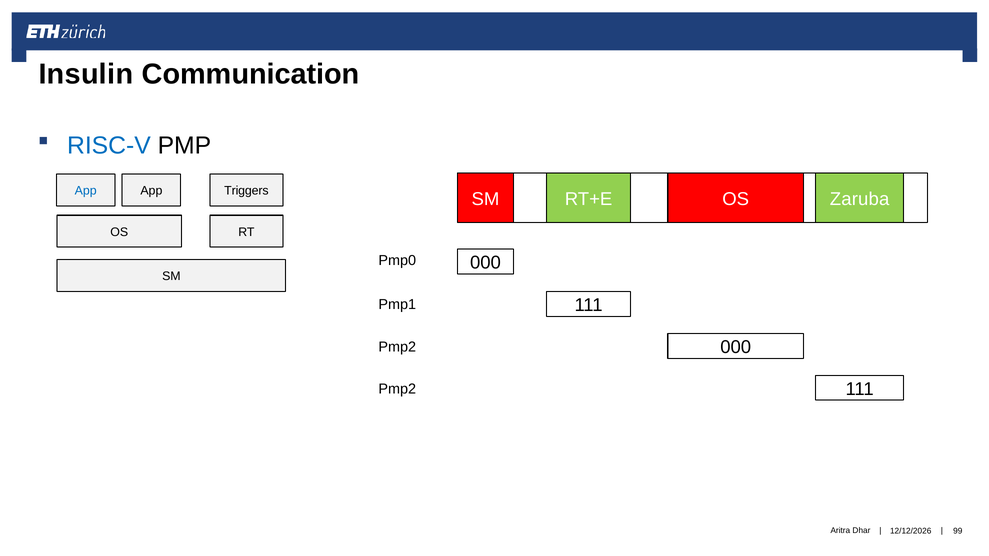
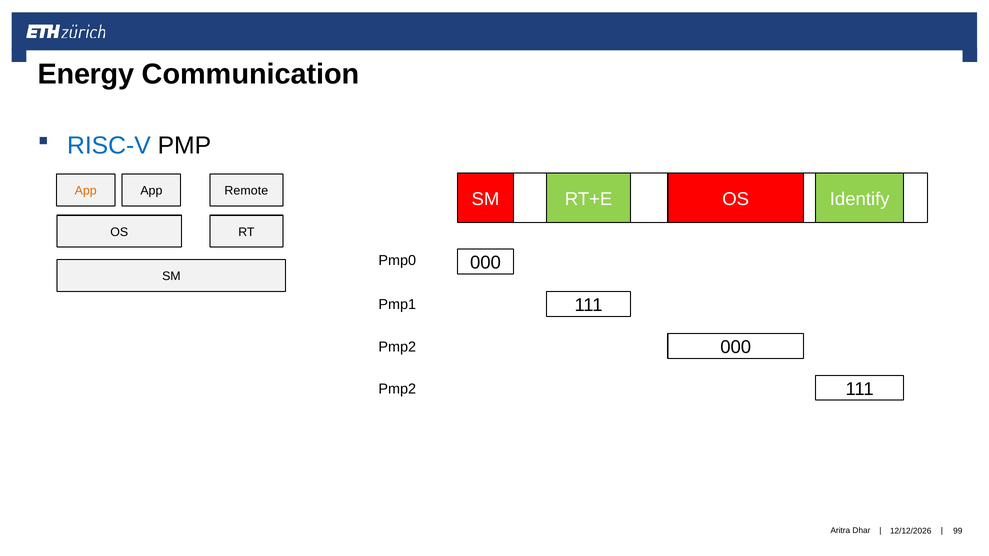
Insulin: Insulin -> Energy
App at (86, 191) colour: blue -> orange
Triggers: Triggers -> Remote
Zaruba: Zaruba -> Identify
